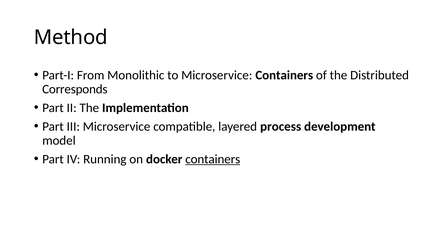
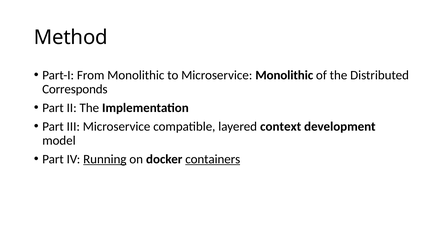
Microservice Containers: Containers -> Monolithic
process: process -> context
Running underline: none -> present
